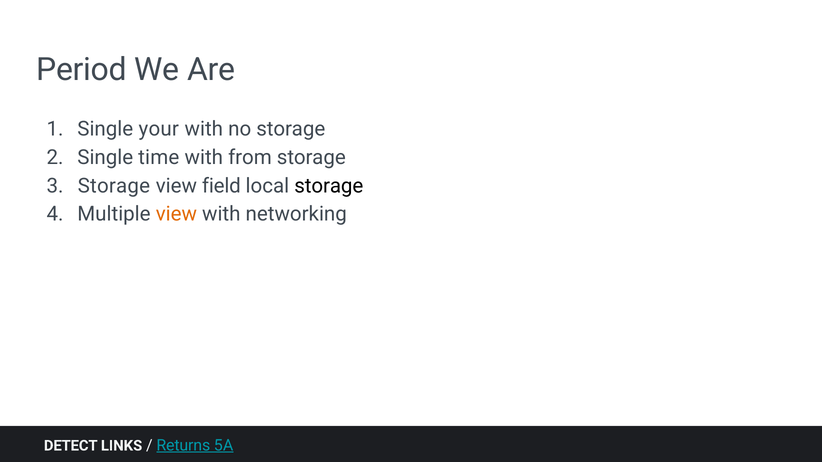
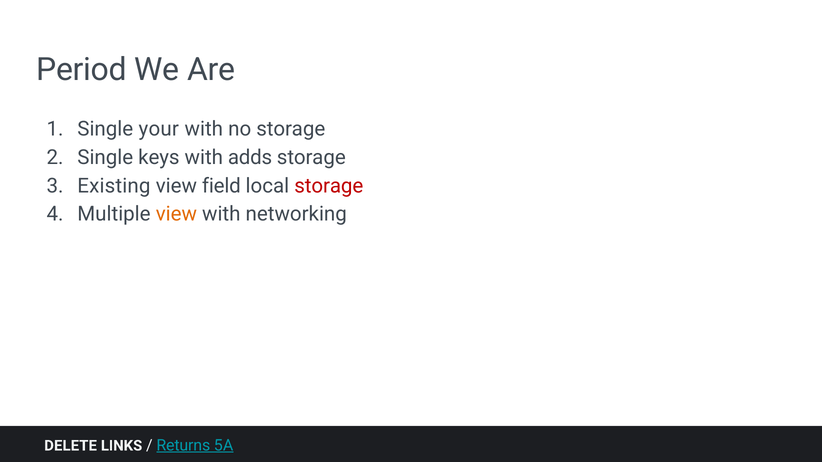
time: time -> keys
from: from -> adds
Storage at (114, 186): Storage -> Existing
storage at (329, 186) colour: black -> red
DETECT: DETECT -> DELETE
